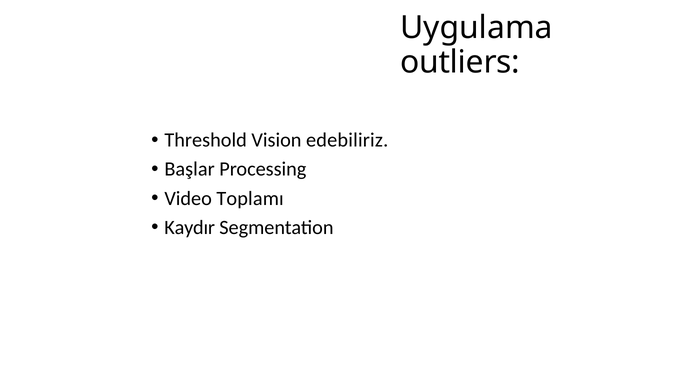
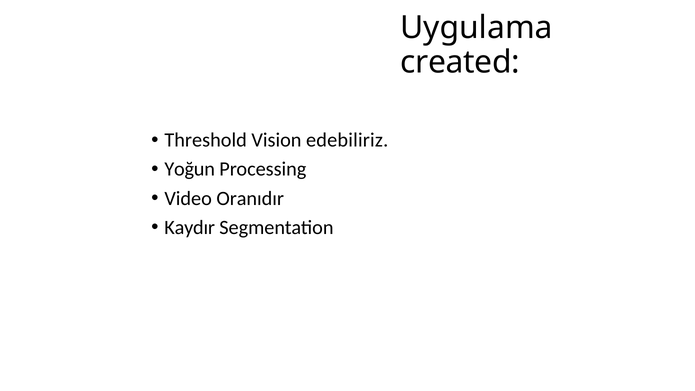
outliers: outliers -> created
Başlar: Başlar -> Yoğun
Toplamı: Toplamı -> Oranıdır
